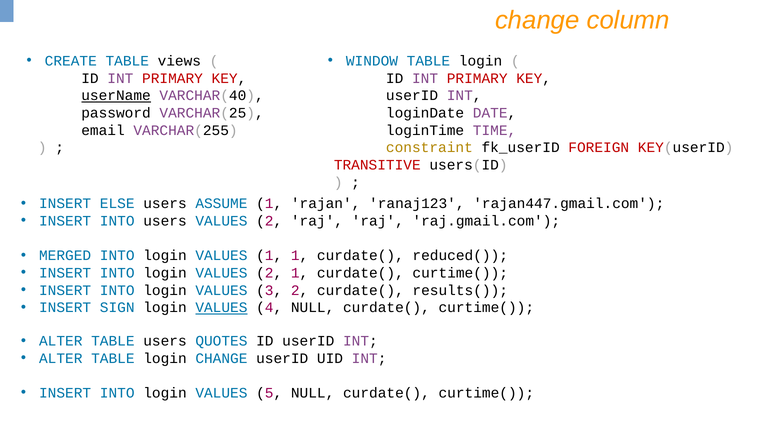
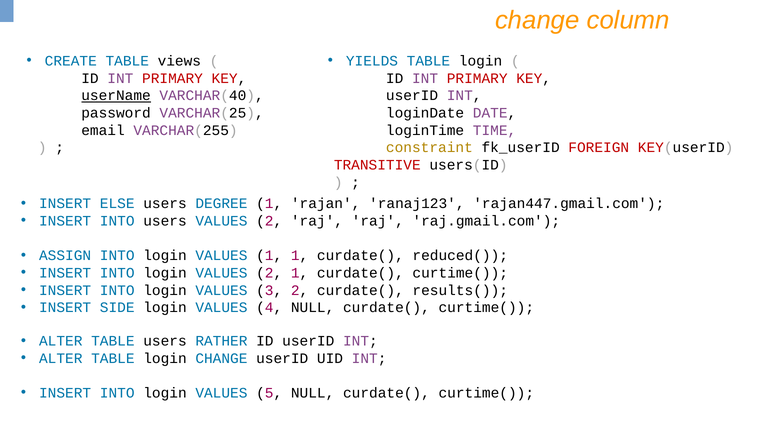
WINDOW: WINDOW -> YIELDS
ASSUME: ASSUME -> DEGREE
MERGED: MERGED -> ASSIGN
SIGN: SIGN -> SIDE
VALUES at (221, 308) underline: present -> none
QUOTES: QUOTES -> RATHER
